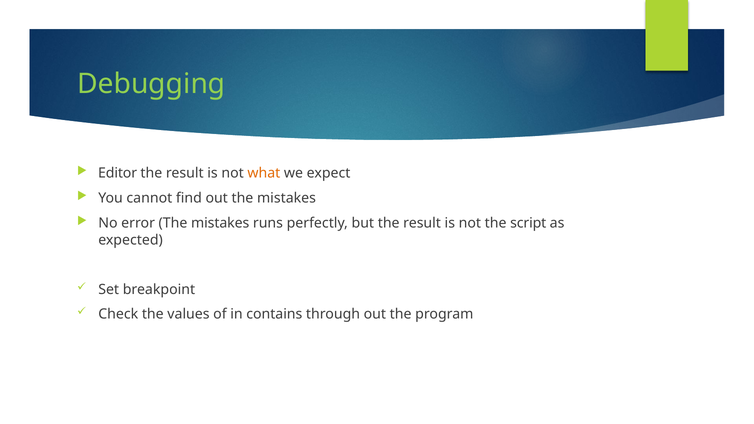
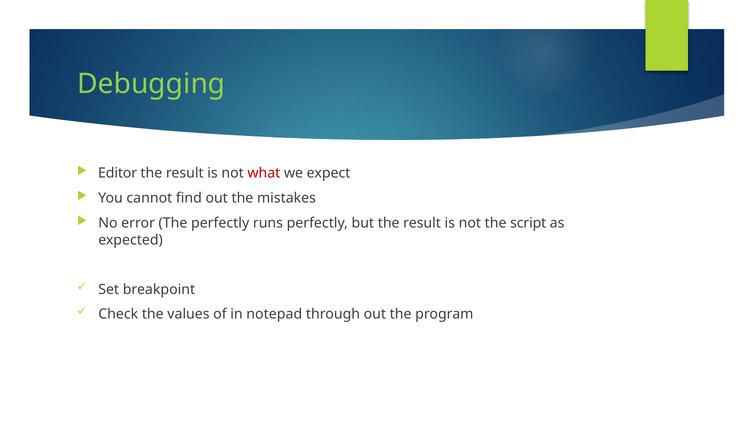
what colour: orange -> red
error The mistakes: mistakes -> perfectly
contains: contains -> notepad
